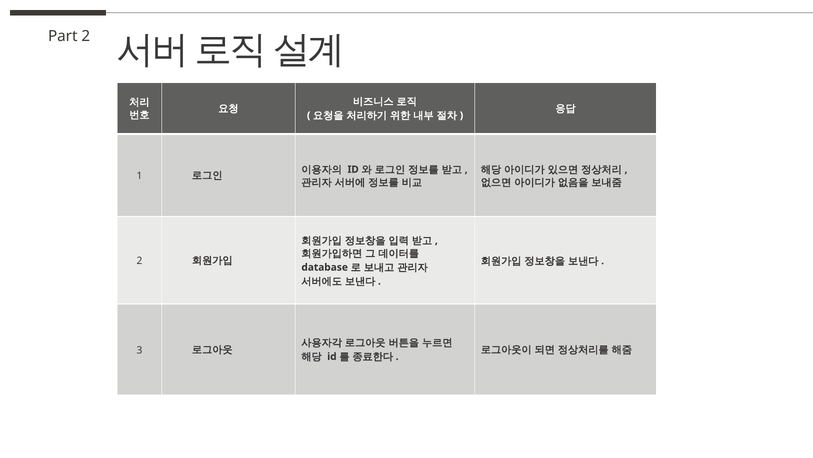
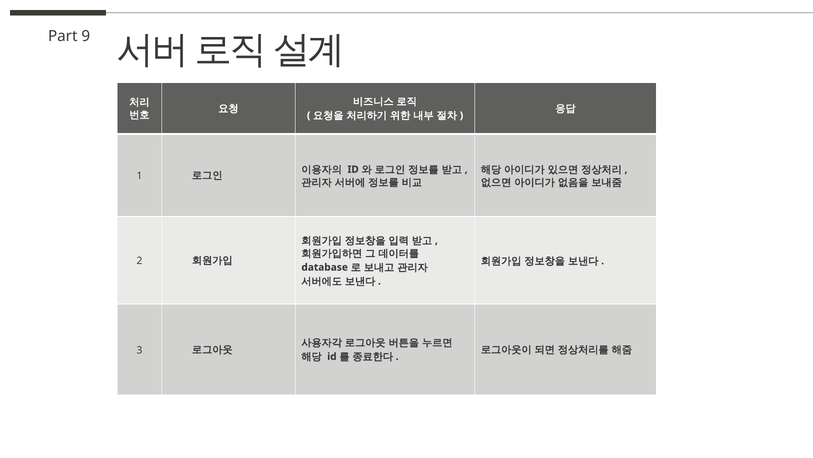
Part 2: 2 -> 9
